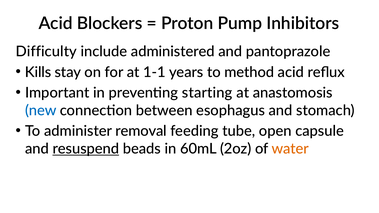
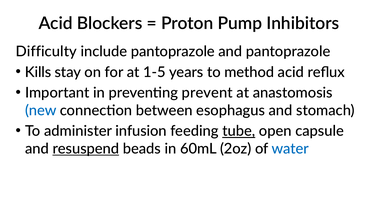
include administered: administered -> pantoprazole
1-1: 1-1 -> 1-5
starting: starting -> prevent
removal: removal -> infusion
tube underline: none -> present
water colour: orange -> blue
